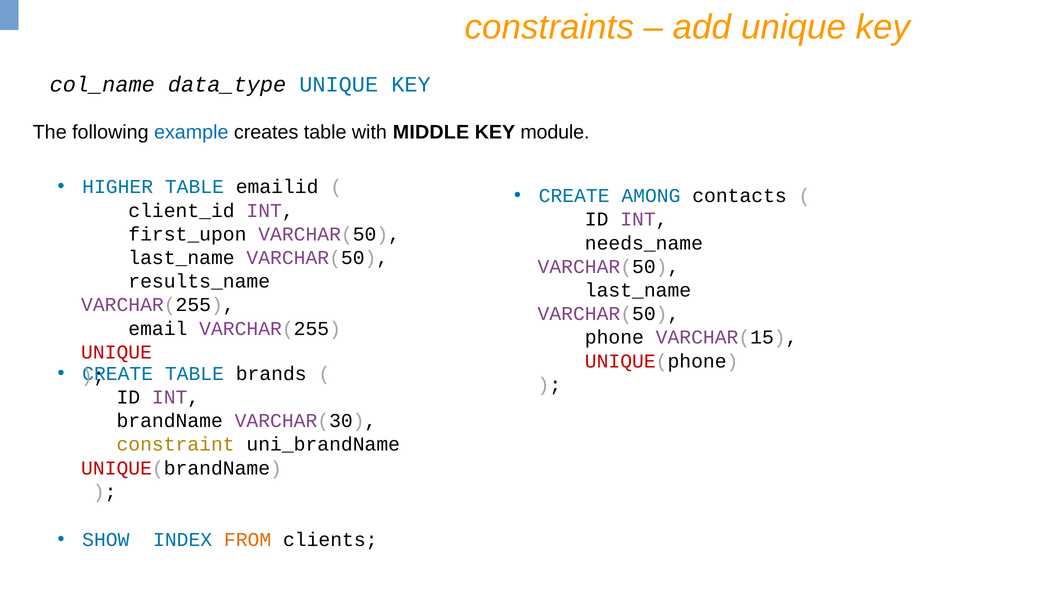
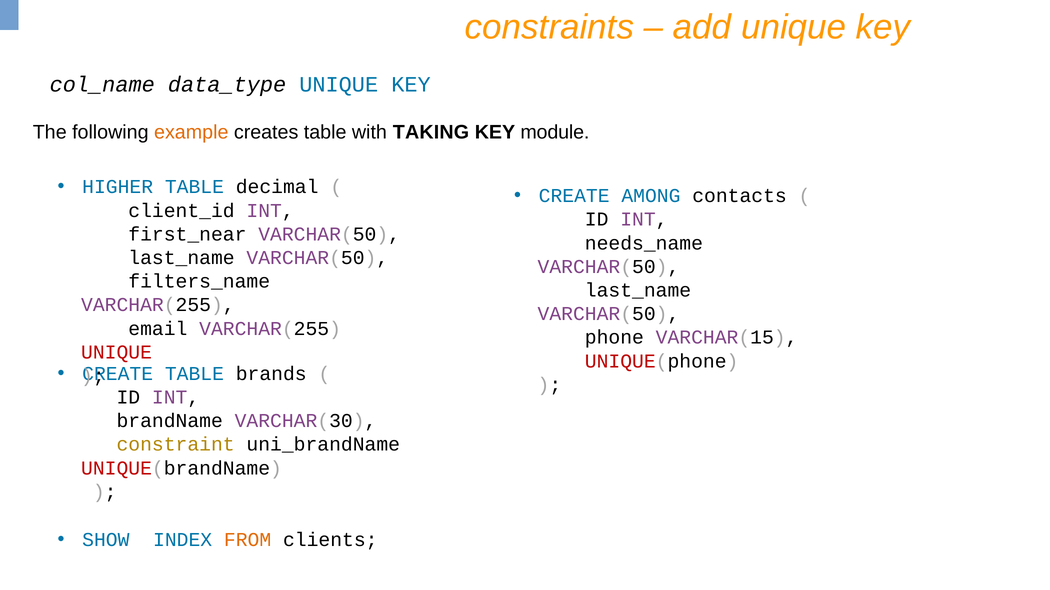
example colour: blue -> orange
MIDDLE: MIDDLE -> TAKING
emailid: emailid -> decimal
first_upon: first_upon -> first_near
results_name: results_name -> filters_name
